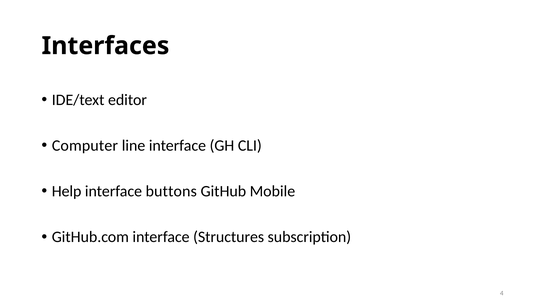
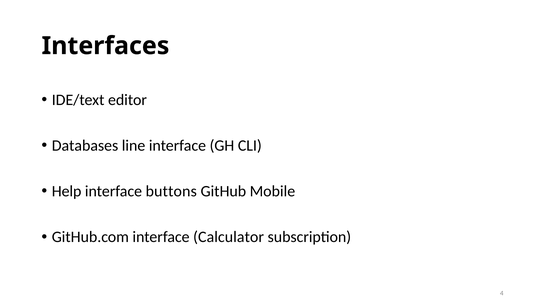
Computer: Computer -> Databases
Structures: Structures -> Calculator
